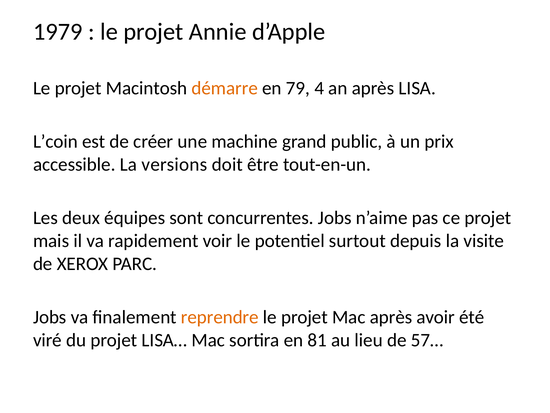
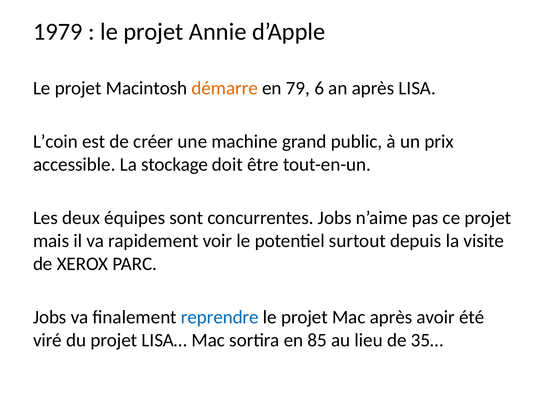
4: 4 -> 6
versions: versions -> stockage
reprendre colour: orange -> blue
81: 81 -> 85
57…: 57… -> 35…
